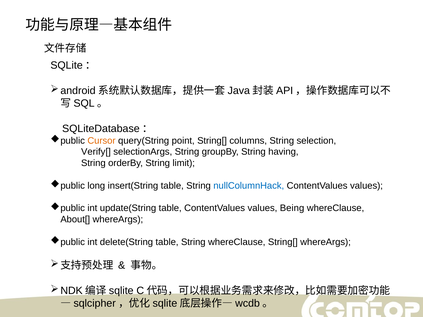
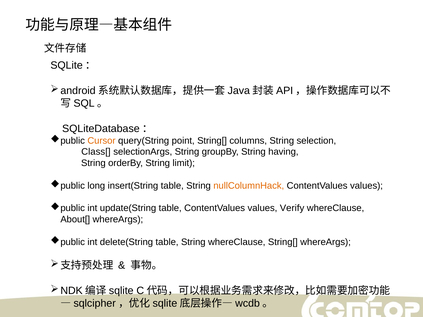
Verify[: Verify[ -> Class[
nullColumnHack colour: blue -> orange
Being: Being -> Verify
